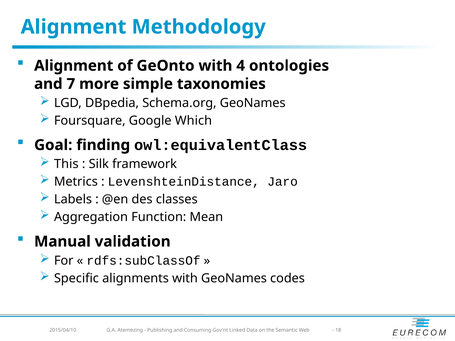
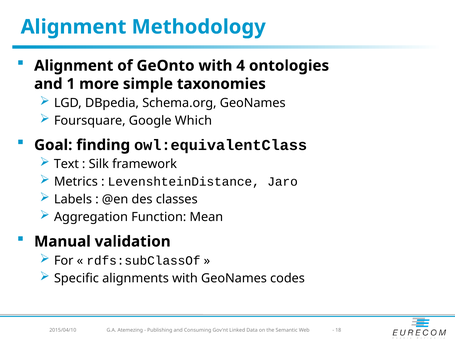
7: 7 -> 1
This: This -> Text
